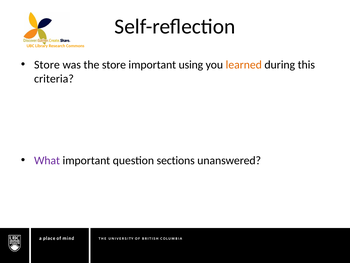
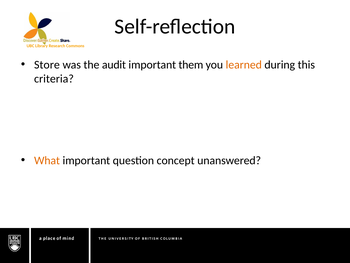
the store: store -> audit
using: using -> them
What colour: purple -> orange
sections: sections -> concept
